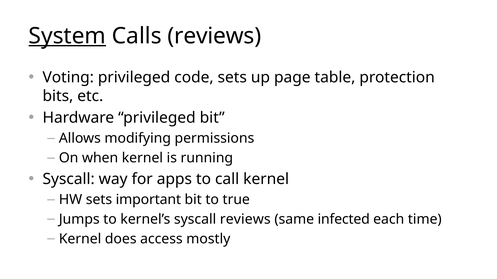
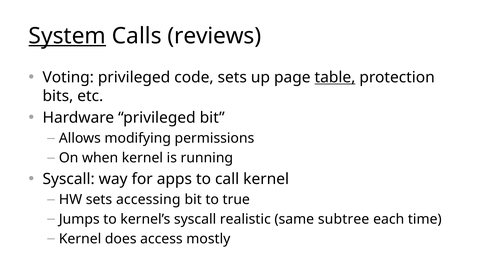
table underline: none -> present
important: important -> accessing
syscall reviews: reviews -> realistic
infected: infected -> subtree
